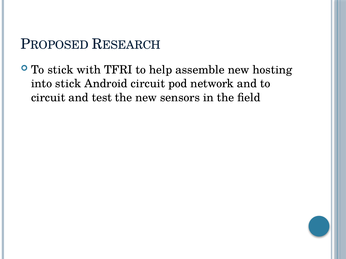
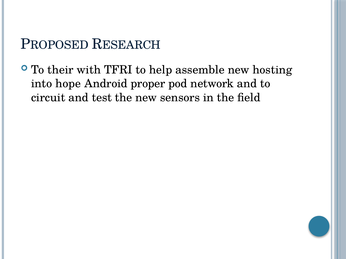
To stick: stick -> their
into stick: stick -> hope
Android circuit: circuit -> proper
